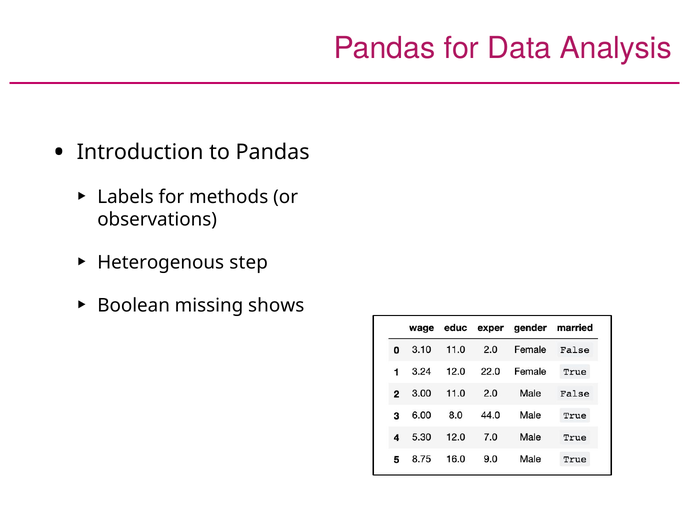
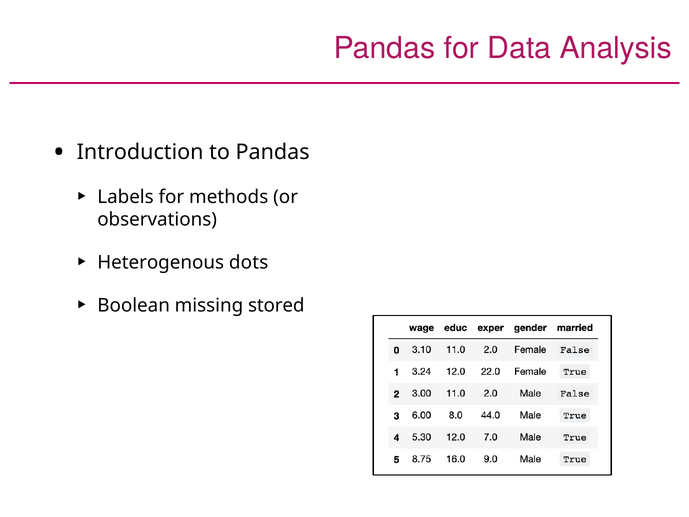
step: step -> dots
shows: shows -> stored
